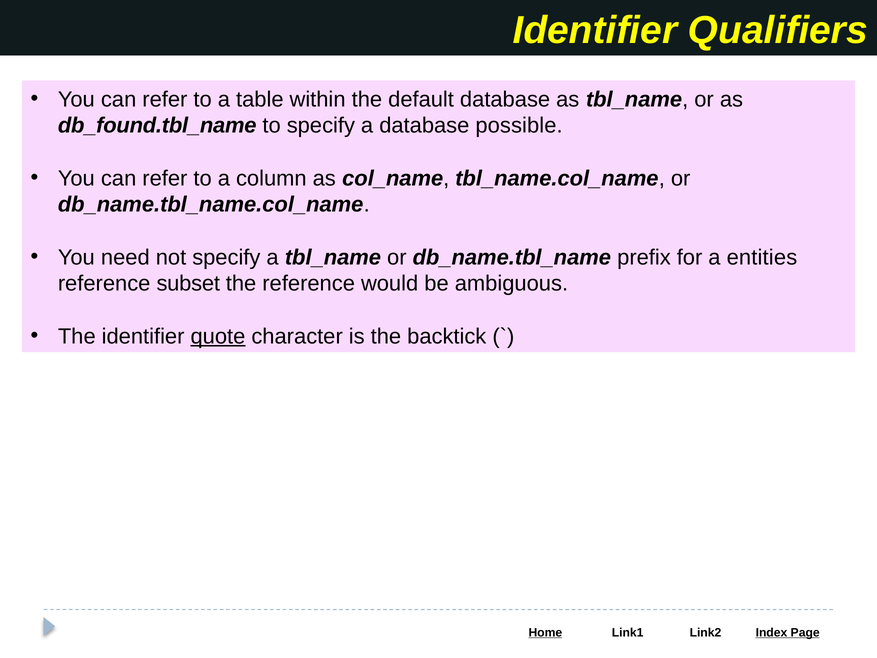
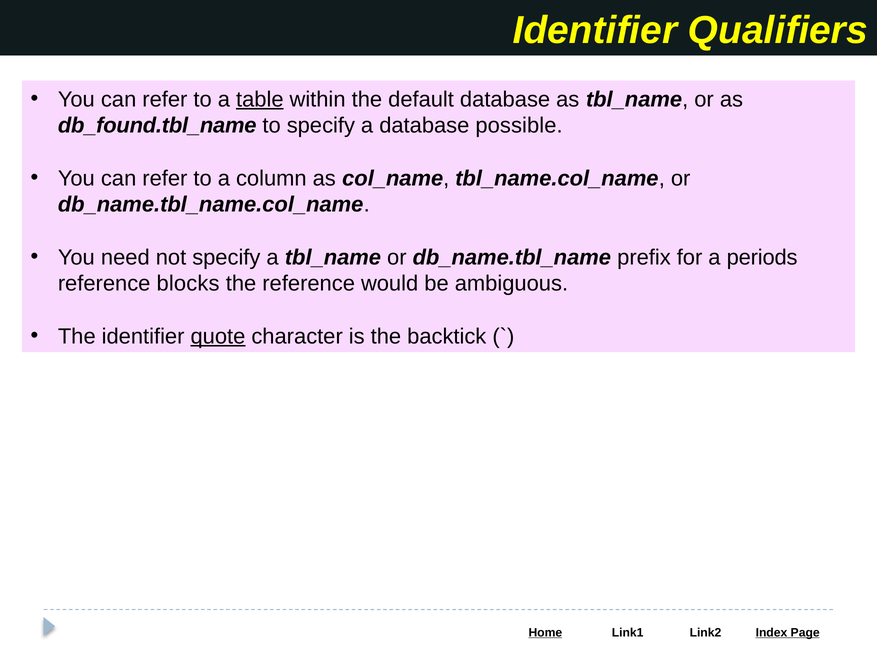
table underline: none -> present
entities: entities -> periods
subset: subset -> blocks
